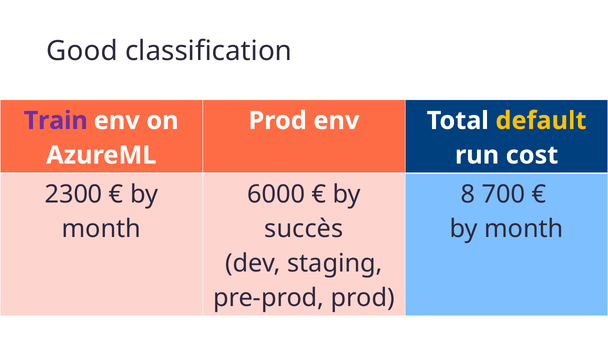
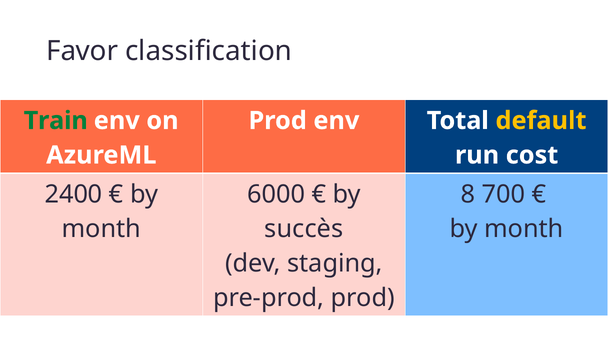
Good: Good -> Favor
Train colour: purple -> green
2300: 2300 -> 2400
